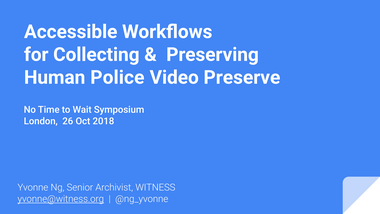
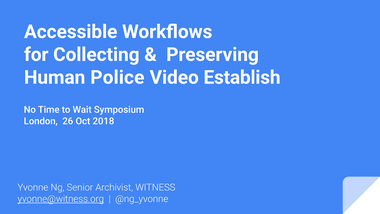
Preserve: Preserve -> Establish
